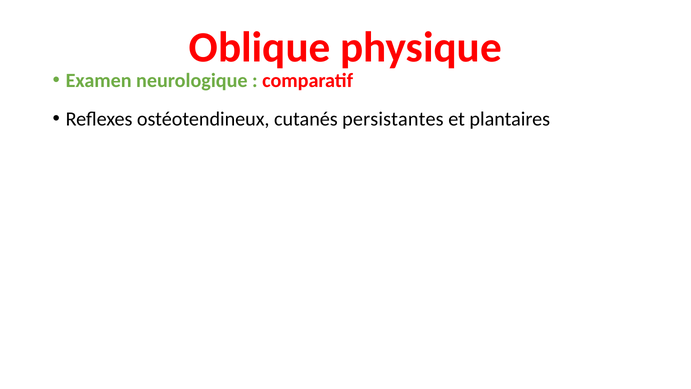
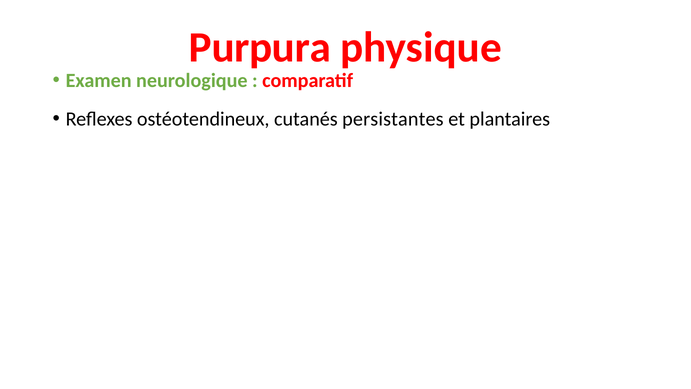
Oblique: Oblique -> Purpura
